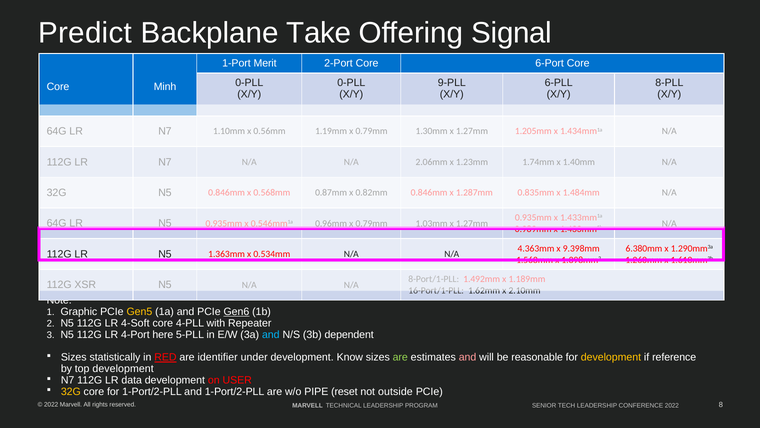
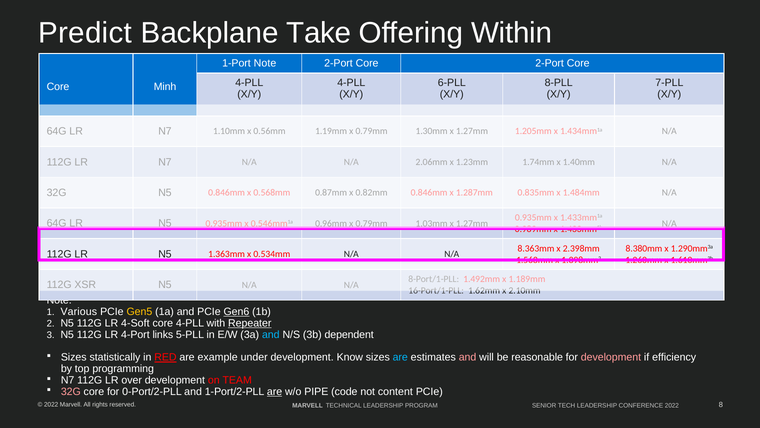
Signal: Signal -> Within
1-Port Merit: Merit -> Note
Core 6-Port: 6-Port -> 2-Port
0-PLL at (249, 83): 0-PLL -> 4-PLL
0-PLL at (351, 83): 0-PLL -> 4-PLL
9-PLL: 9-PLL -> 6-PLL
6-PLL: 6-PLL -> 8-PLL
8-PLL: 8-PLL -> 7-PLL
4.363mm: 4.363mm -> 8.363mm
9.398mm: 9.398mm -> 2.398mm
6.380mm: 6.380mm -> 8.380mm
Graphic: Graphic -> Various
Repeater underline: none -> present
here: here -> links
identifier: identifier -> example
are at (400, 357) colour: light green -> light blue
development at (611, 357) colour: yellow -> pink
reference: reference -> efficiency
top development: development -> programming
data: data -> over
USER: USER -> TEAM
32G at (71, 391) colour: yellow -> pink
for 1-Port/2-PLL: 1-Port/2-PLL -> 0-Port/2-PLL
are at (275, 391) underline: none -> present
reset: reset -> code
outside: outside -> content
